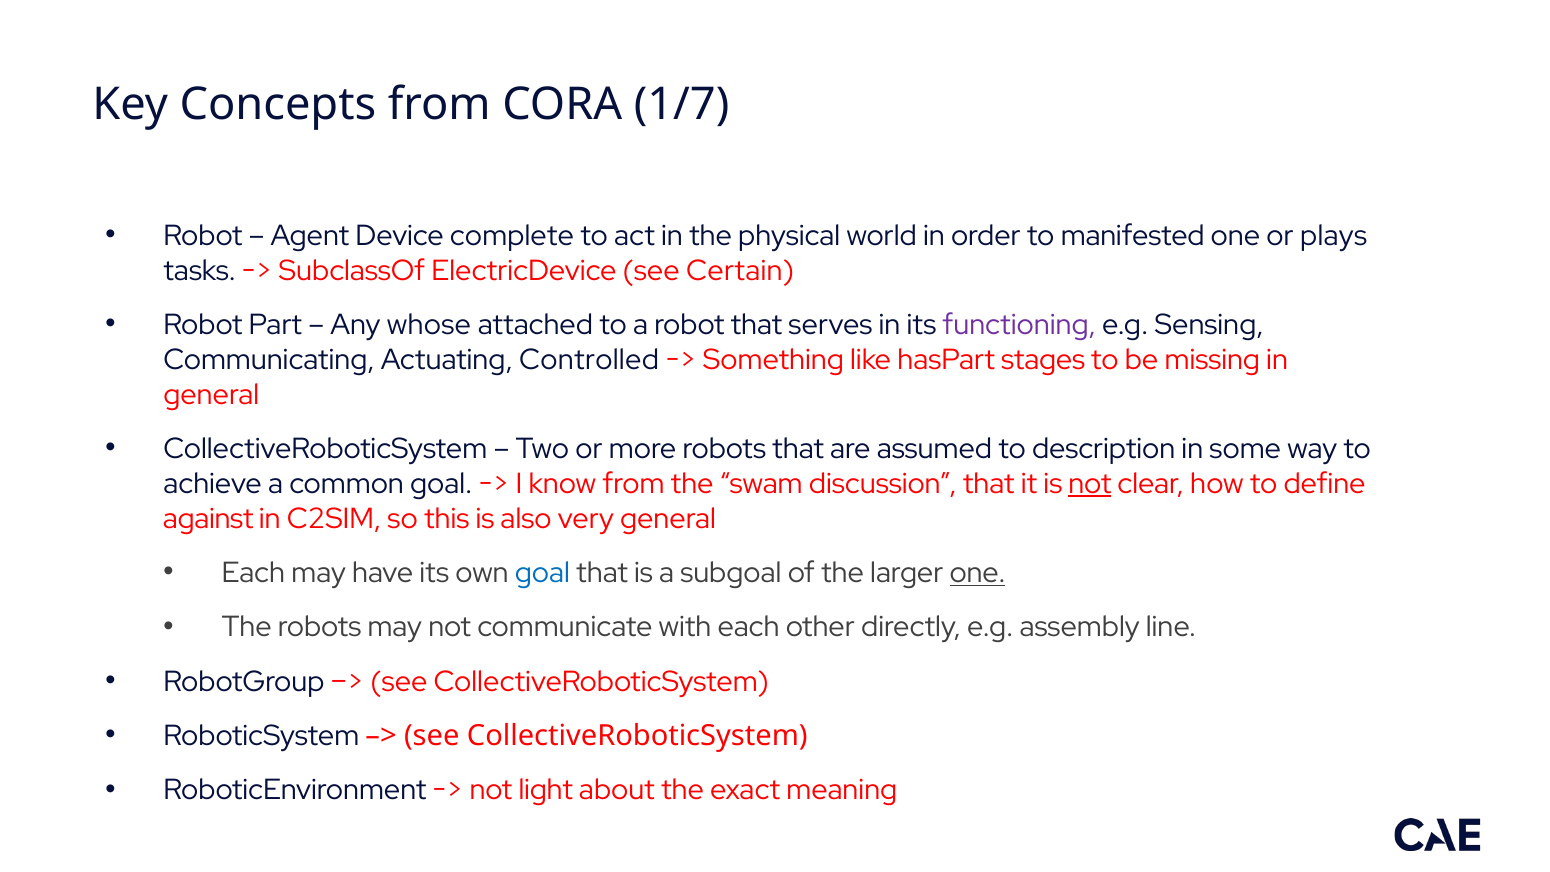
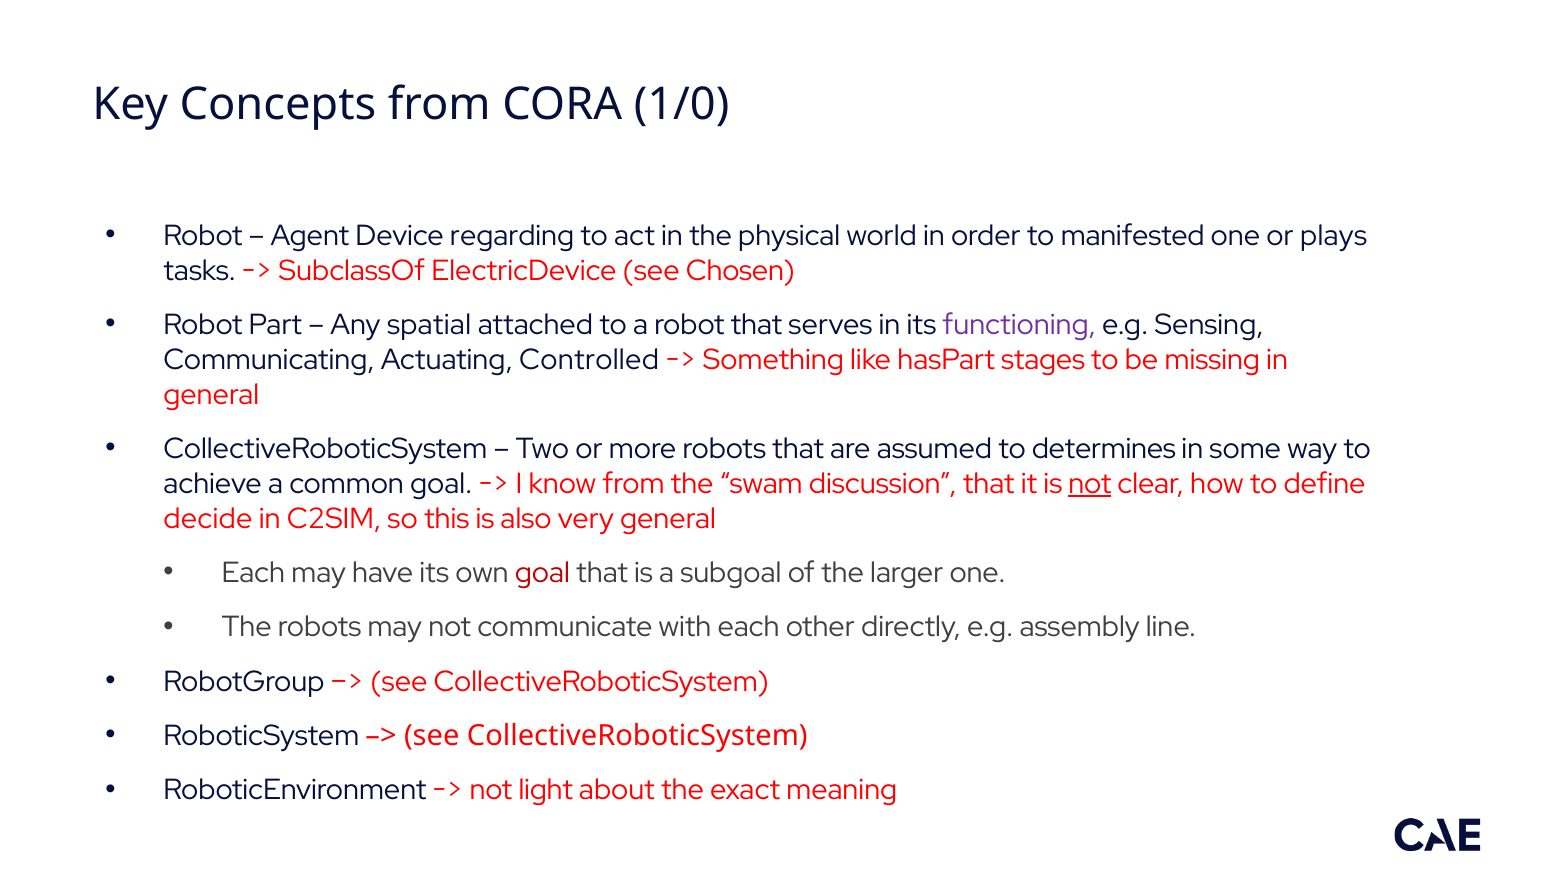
1/7: 1/7 -> 1/0
complete: complete -> regarding
Certain: Certain -> Chosen
whose: whose -> spatial
description: description -> determines
against: against -> decide
goal at (542, 573) colour: blue -> red
one at (978, 573) underline: present -> none
